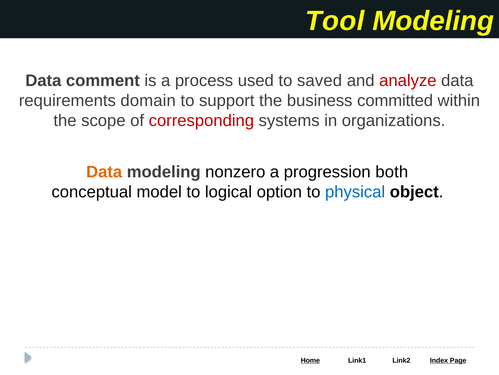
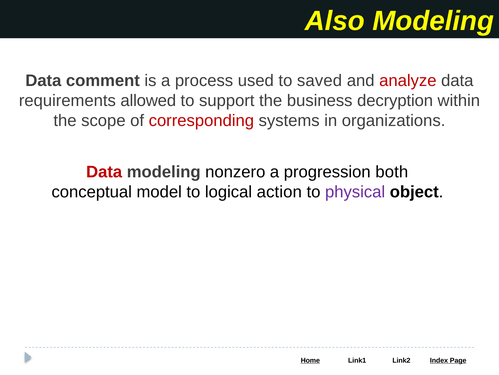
Tool: Tool -> Also
domain: domain -> allowed
committed: committed -> decryption
Data at (104, 172) colour: orange -> red
option: option -> action
physical colour: blue -> purple
